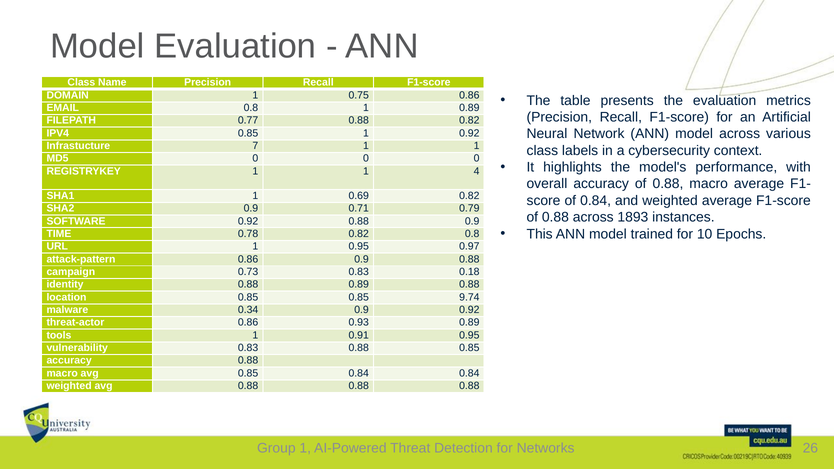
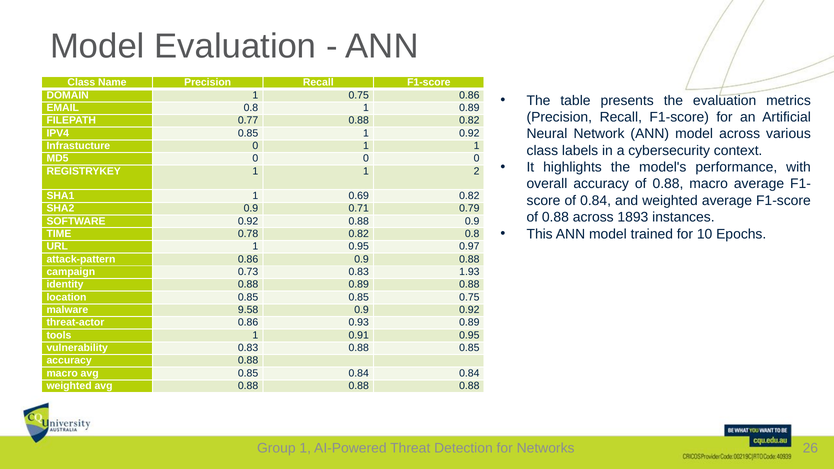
Infrastucture 7: 7 -> 0
4: 4 -> 2
0.18: 0.18 -> 1.93
0.85 9.74: 9.74 -> 0.75
0.34: 0.34 -> 9.58
